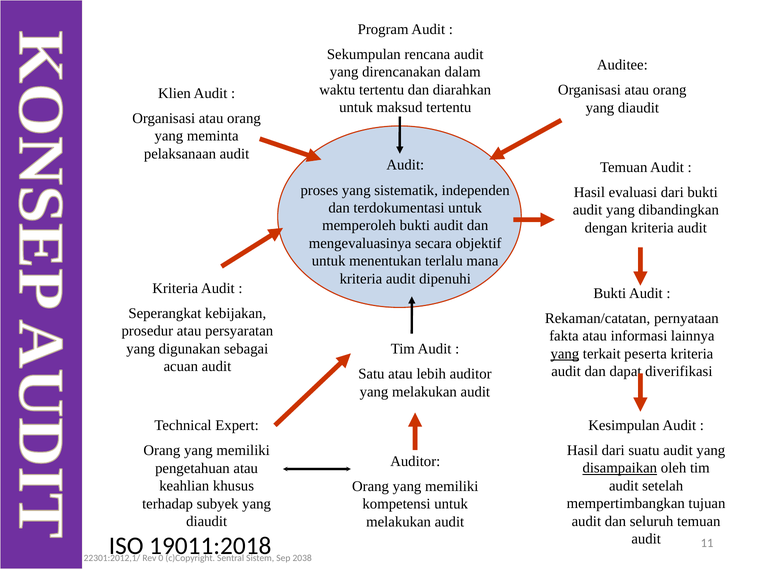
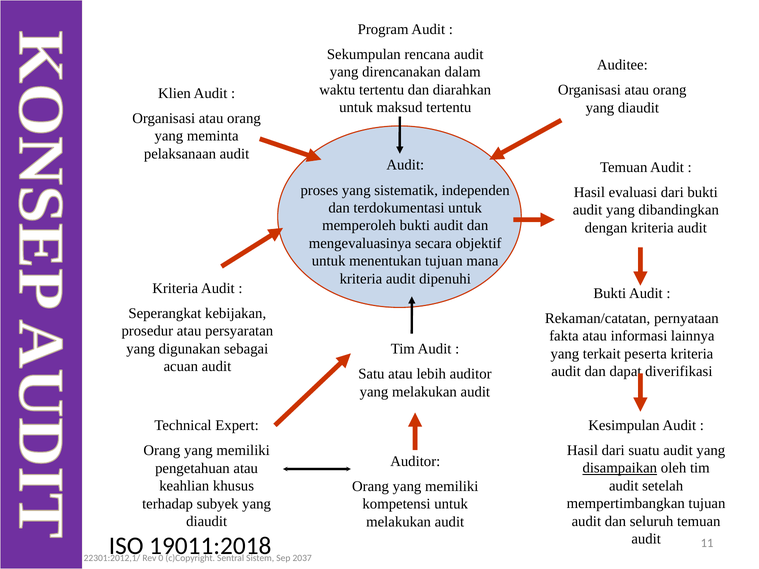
menentukan terlalu: terlalu -> tujuan
yang at (565, 354) underline: present -> none
2038: 2038 -> 2037
